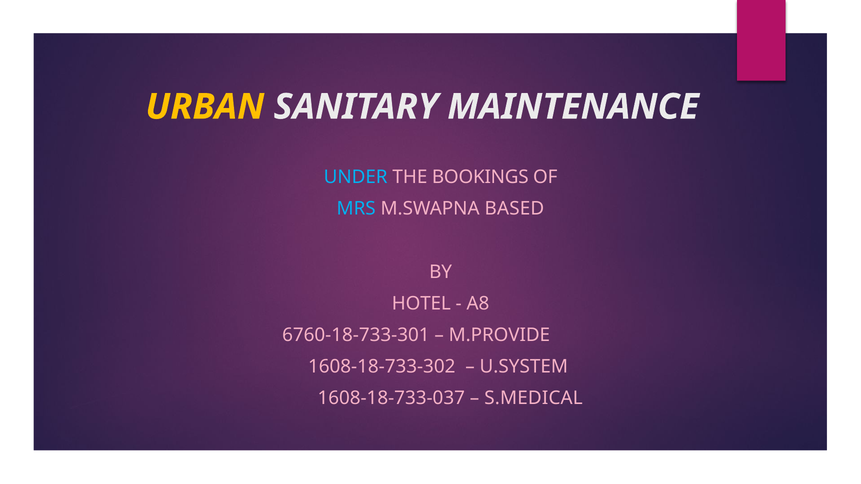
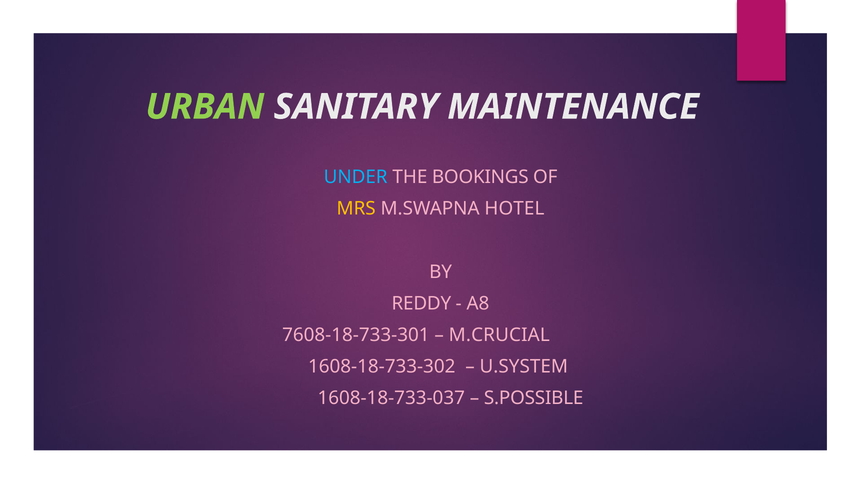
URBAN colour: yellow -> light green
MRS colour: light blue -> yellow
BASED: BASED -> HOTEL
HOTEL: HOTEL -> REDDY
6760-18-733-301: 6760-18-733-301 -> 7608-18-733-301
M.PROVIDE: M.PROVIDE -> M.CRUCIAL
S.MEDICAL: S.MEDICAL -> S.POSSIBLE
